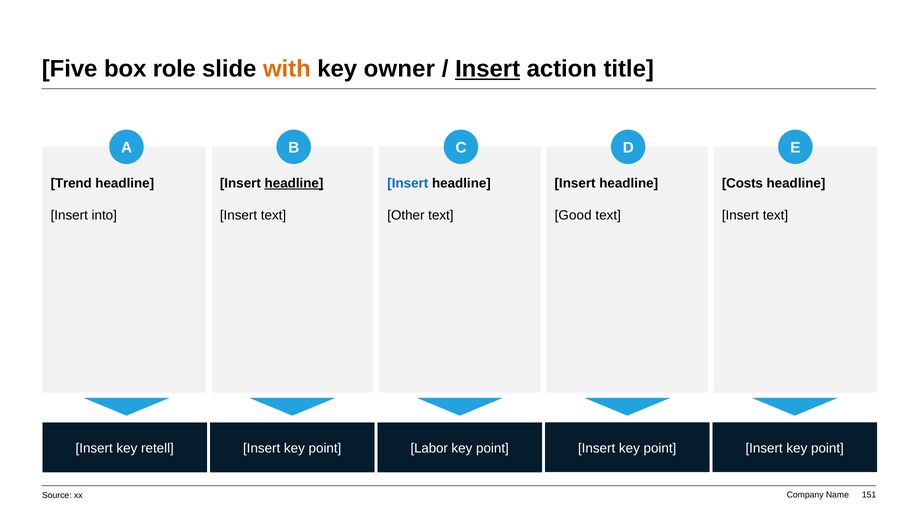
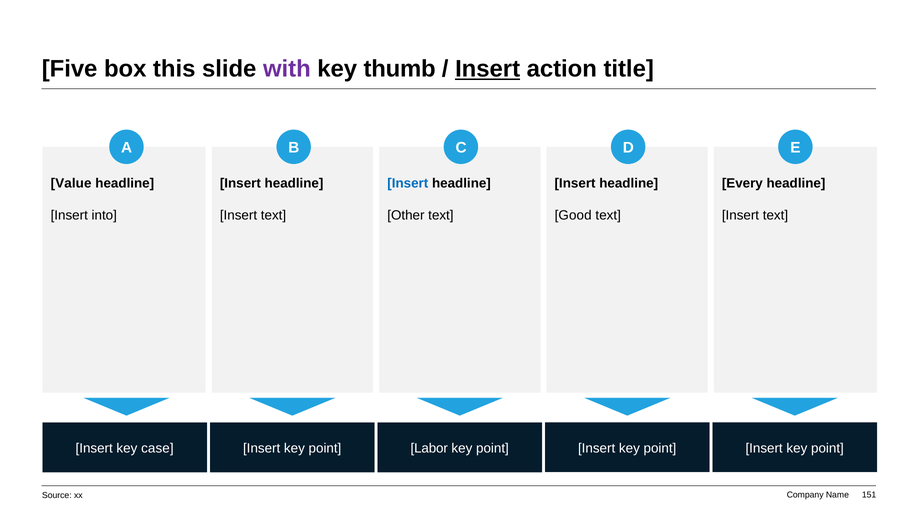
role: role -> this
with colour: orange -> purple
owner: owner -> thumb
Trend: Trend -> Value
headline at (294, 183) underline: present -> none
Costs: Costs -> Every
retell: retell -> case
